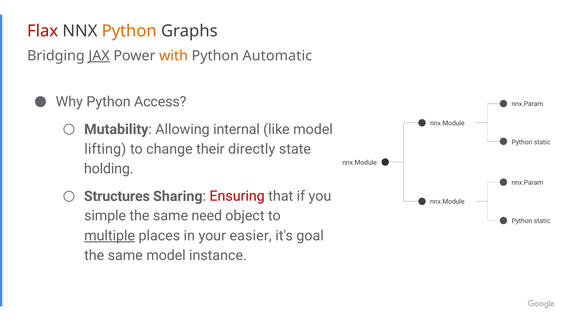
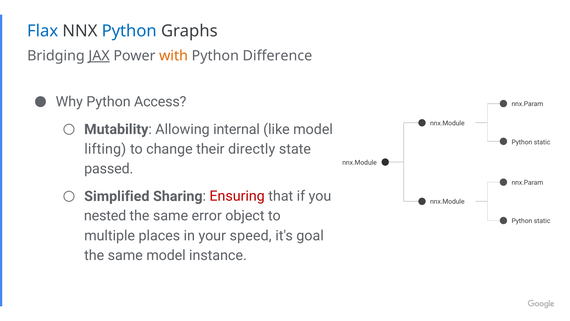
Flax colour: red -> blue
Python at (129, 31) colour: orange -> blue
Automatic: Automatic -> Difference
holding: holding -> passed
Structures: Structures -> Simplified
simple: simple -> nested
need: need -> error
multiple underline: present -> none
easier: easier -> speed
